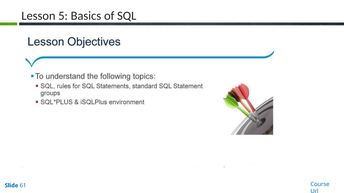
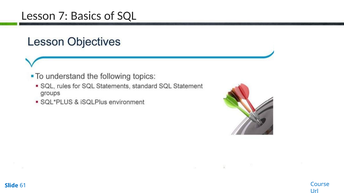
5: 5 -> 7
